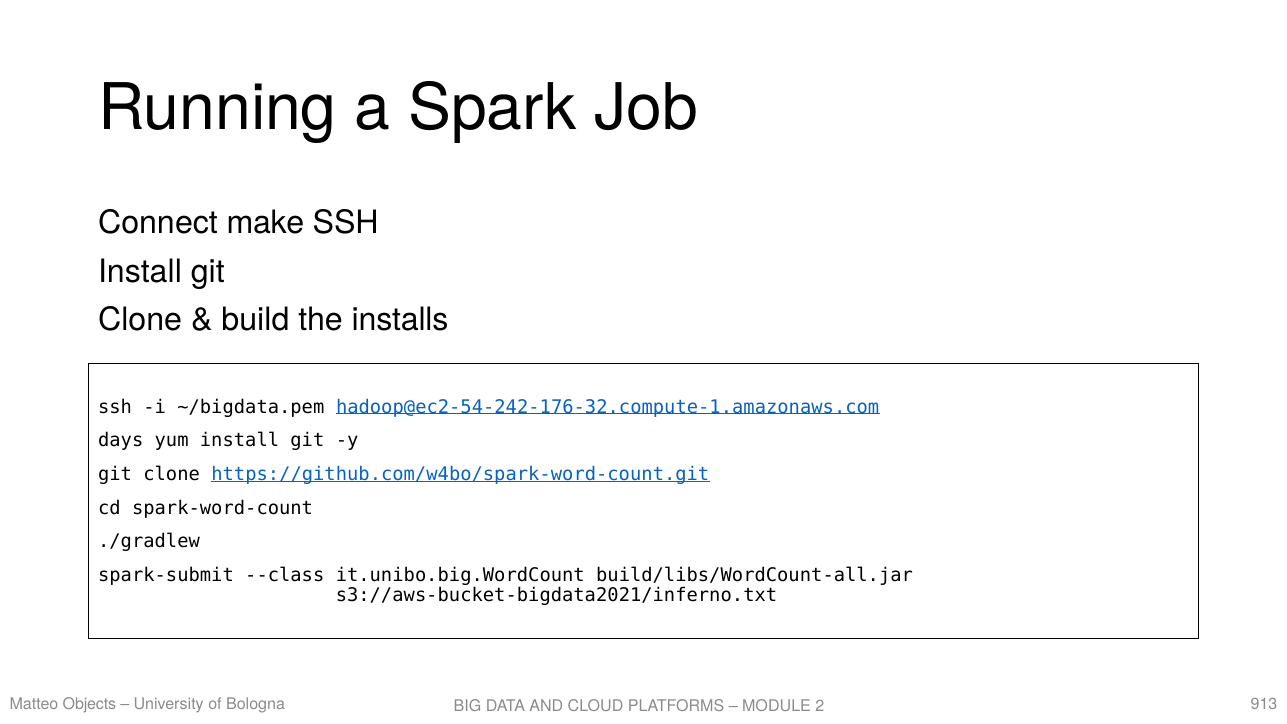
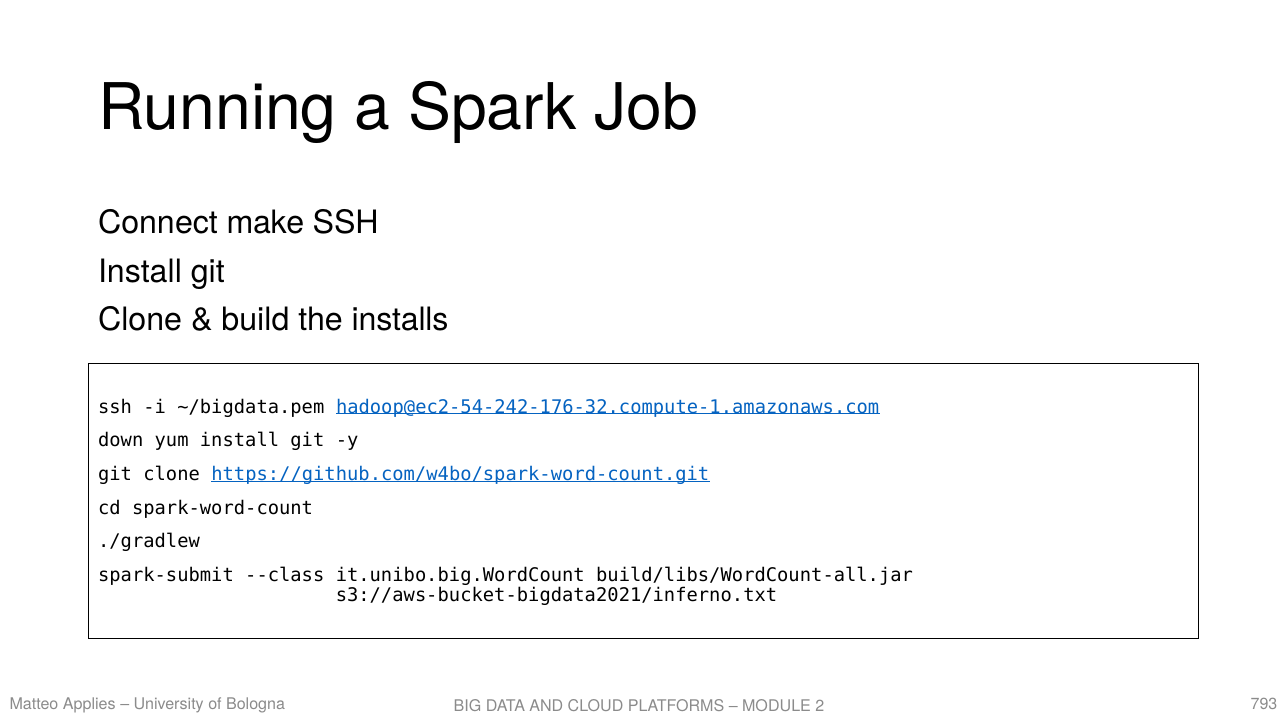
days: days -> down
Objects: Objects -> Applies
913: 913 -> 793
